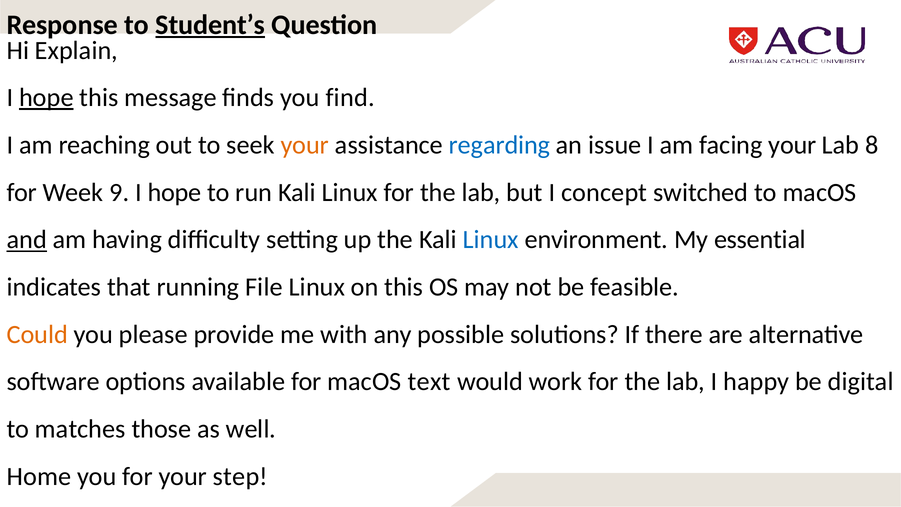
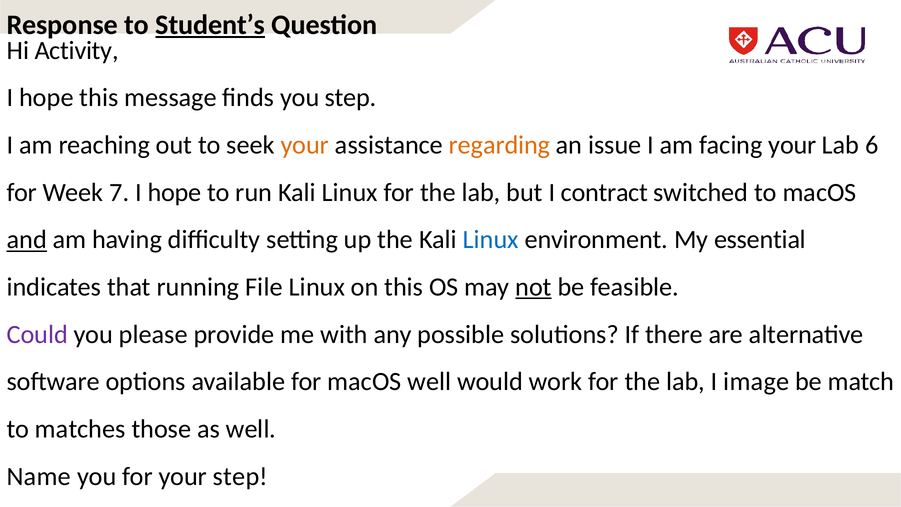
Explain: Explain -> Activity
hope at (46, 98) underline: present -> none
you find: find -> step
regarding colour: blue -> orange
8: 8 -> 6
9: 9 -> 7
concept: concept -> contract
not underline: none -> present
Could colour: orange -> purple
macOS text: text -> well
happy: happy -> image
digital: digital -> match
Home: Home -> Name
